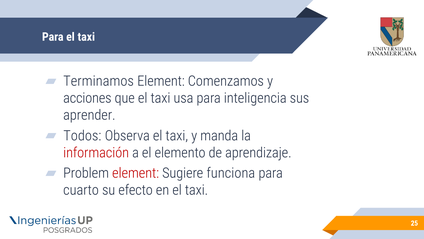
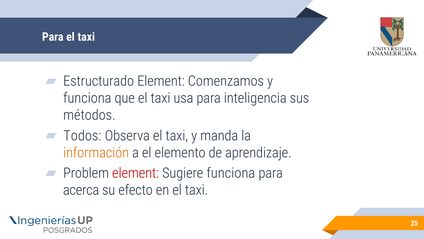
Terminamos: Terminamos -> Estructurado
acciones at (87, 98): acciones -> funciona
aprender: aprender -> métodos
información colour: red -> orange
cuarto: cuarto -> acerca
